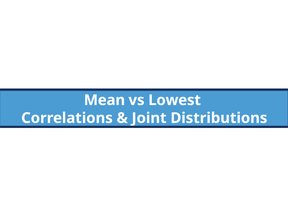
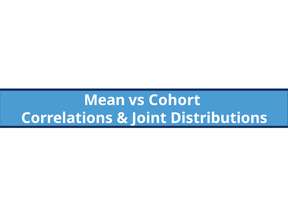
Lowest: Lowest -> Cohort
